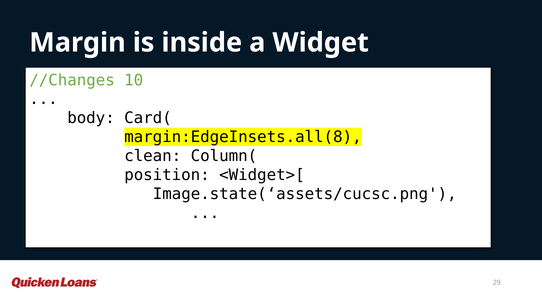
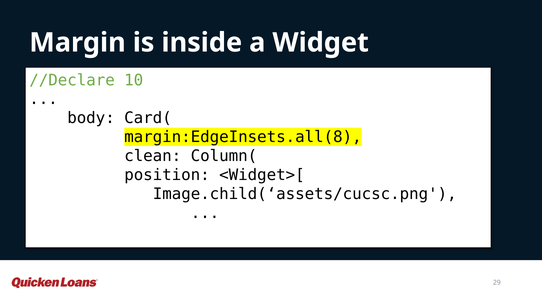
//Changes: //Changes -> //Declare
Image.state(‘assets/cucsc.png: Image.state(‘assets/cucsc.png -> Image.child(‘assets/cucsc.png
